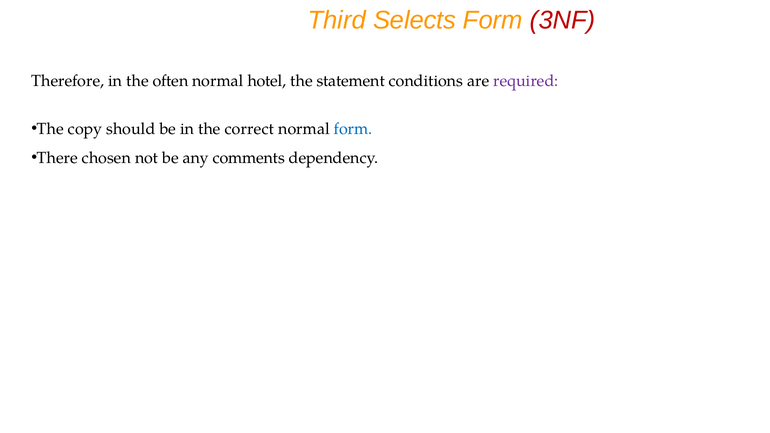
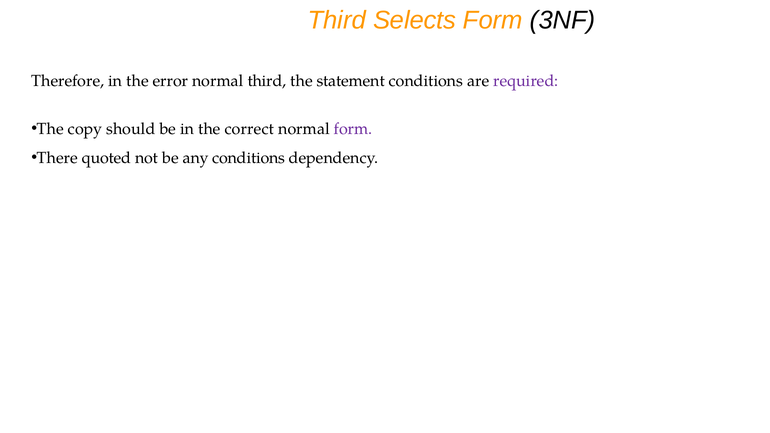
3NF colour: red -> black
often: often -> error
normal hotel: hotel -> third
form at (353, 129) colour: blue -> purple
chosen: chosen -> quoted
any comments: comments -> conditions
